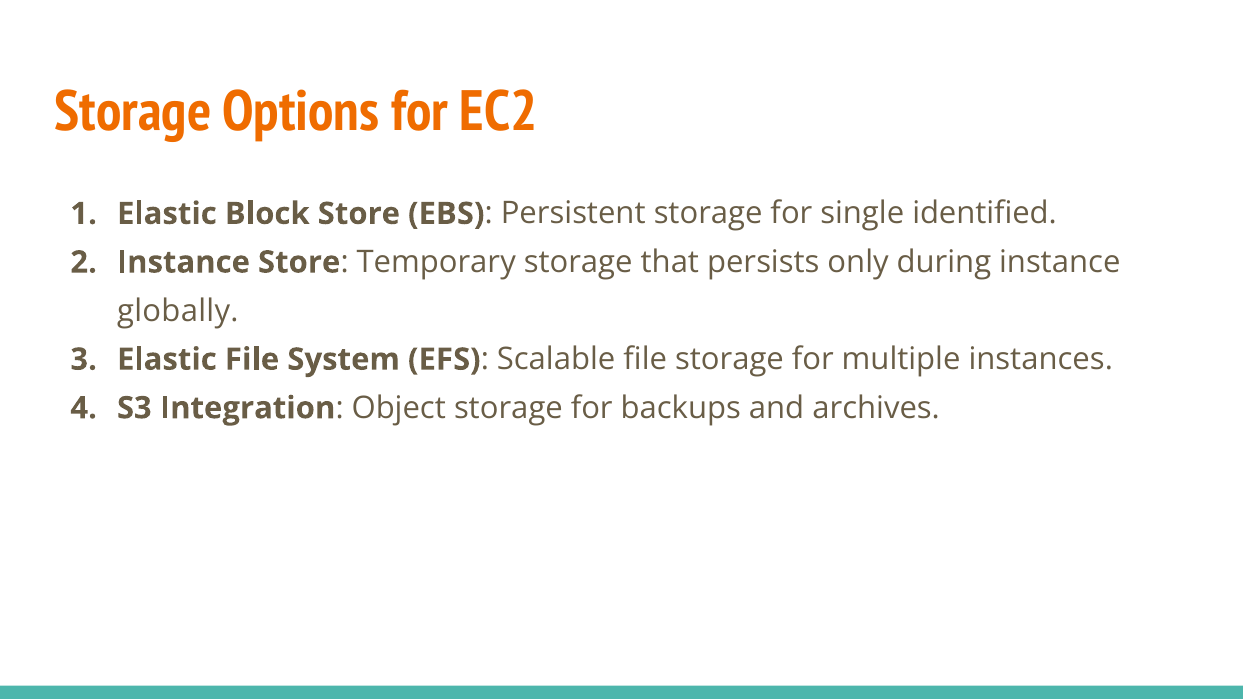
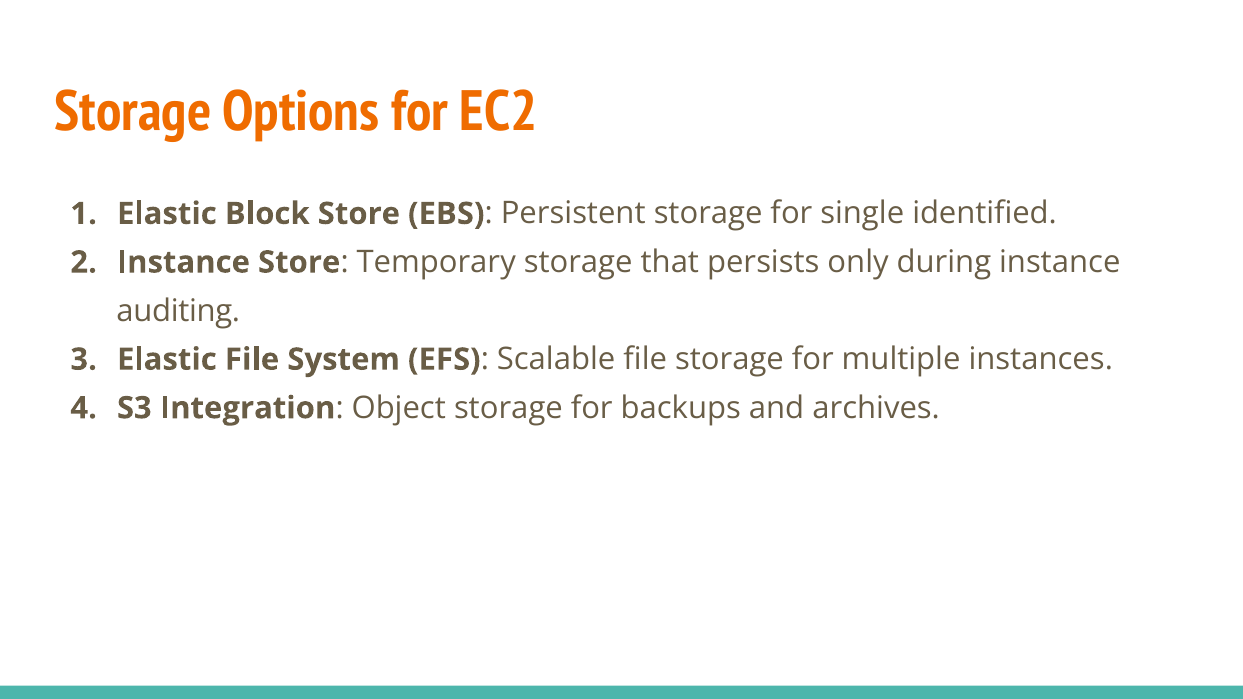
globally: globally -> auditing
